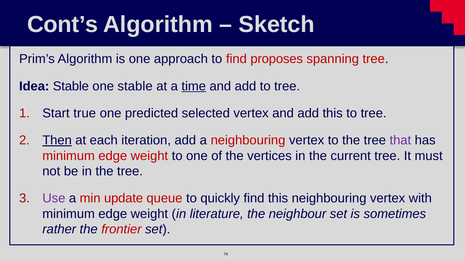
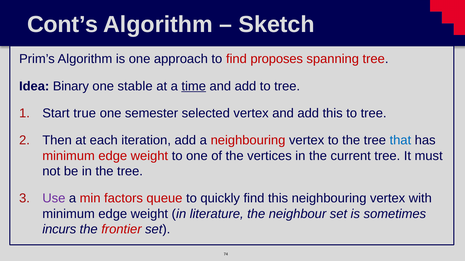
Idea Stable: Stable -> Binary
predicted: predicted -> semester
Then underline: present -> none
that colour: purple -> blue
update: update -> factors
rather: rather -> incurs
